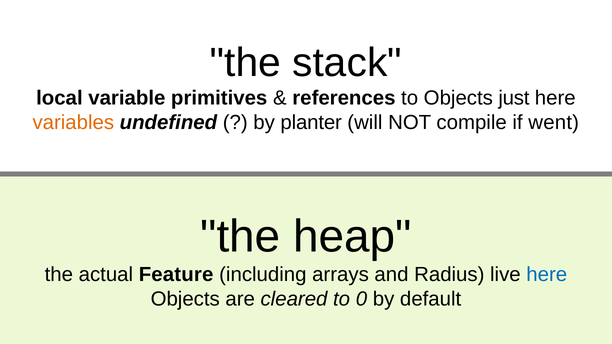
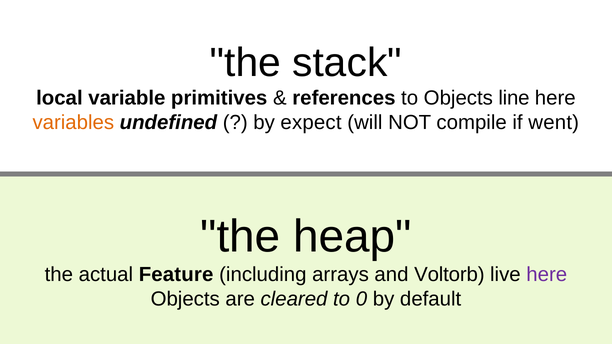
just: just -> line
planter: planter -> expect
Radius: Radius -> Voltorb
here at (547, 275) colour: blue -> purple
